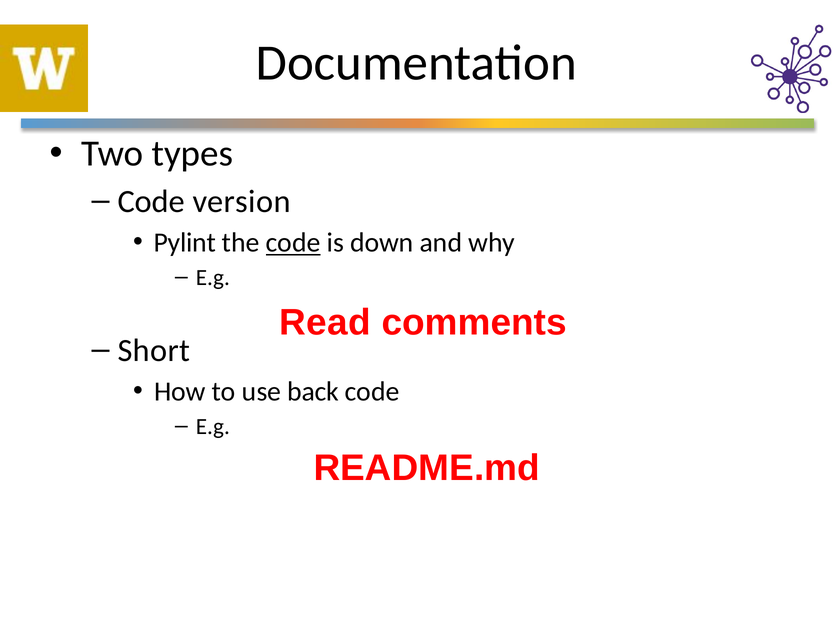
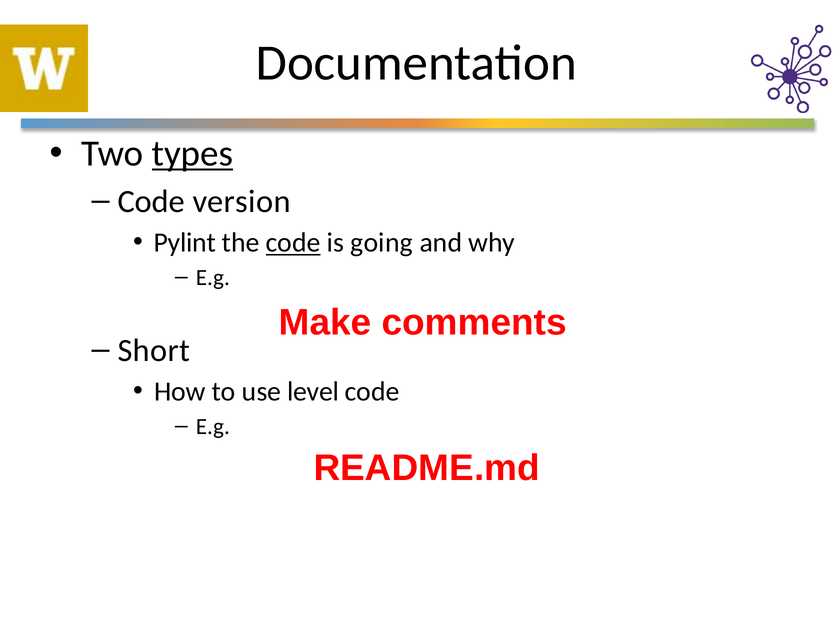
types underline: none -> present
down: down -> going
Read: Read -> Make
back: back -> level
